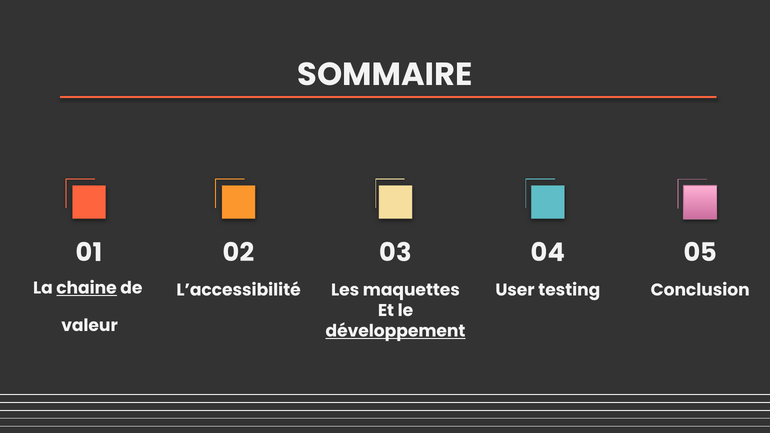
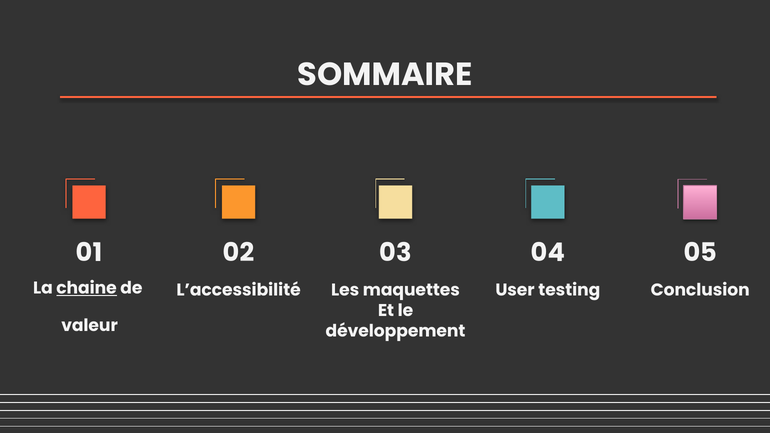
développement underline: present -> none
